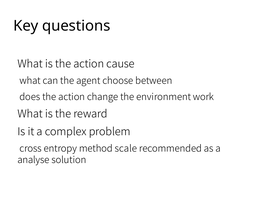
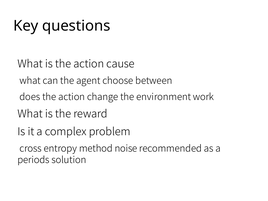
scale: scale -> noise
analyse: analyse -> periods
